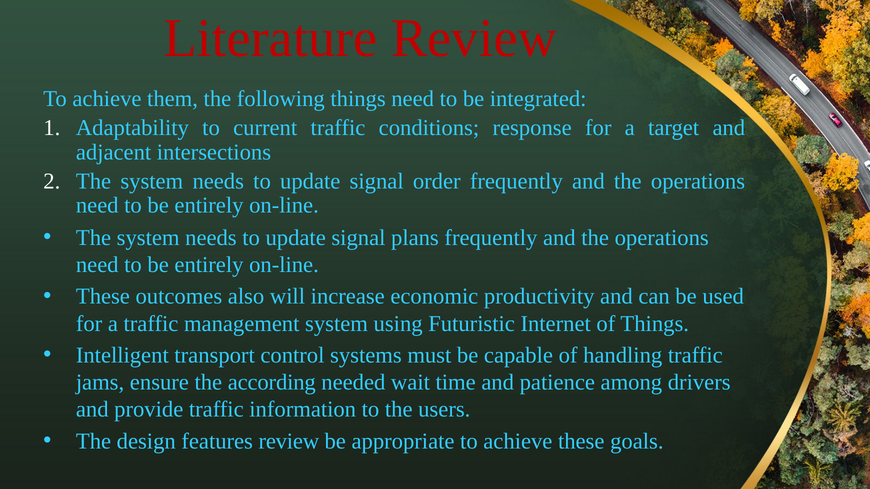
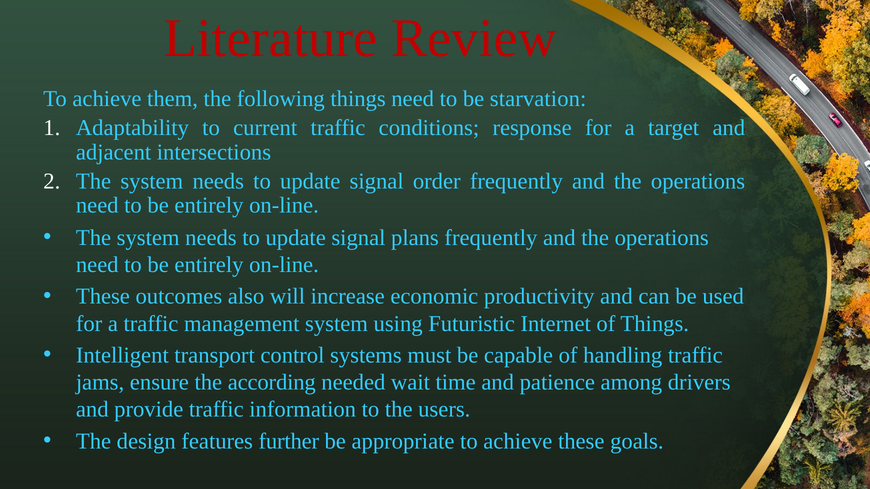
integrated: integrated -> starvation
features review: review -> further
